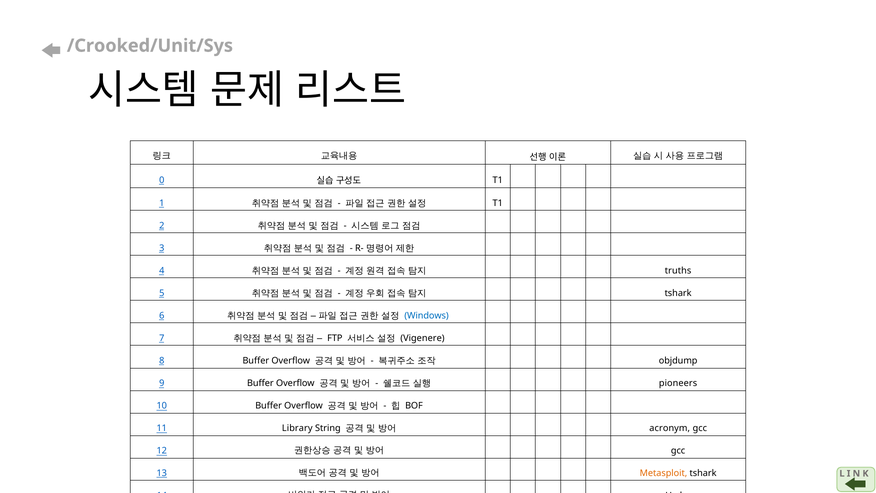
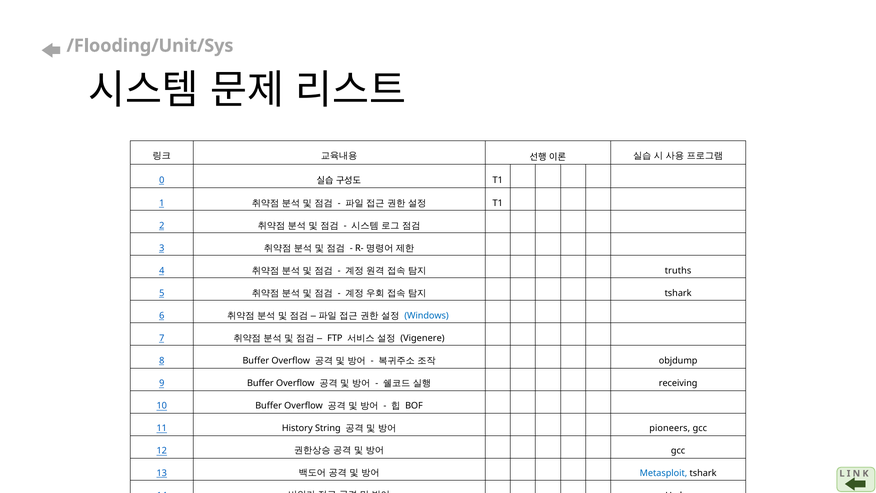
/Crooked/Unit/Sys: /Crooked/Unit/Sys -> /Flooding/Unit/Sys
pioneers: pioneers -> receiving
Library: Library -> History
acronym: acronym -> pioneers
Metasploit colour: orange -> blue
